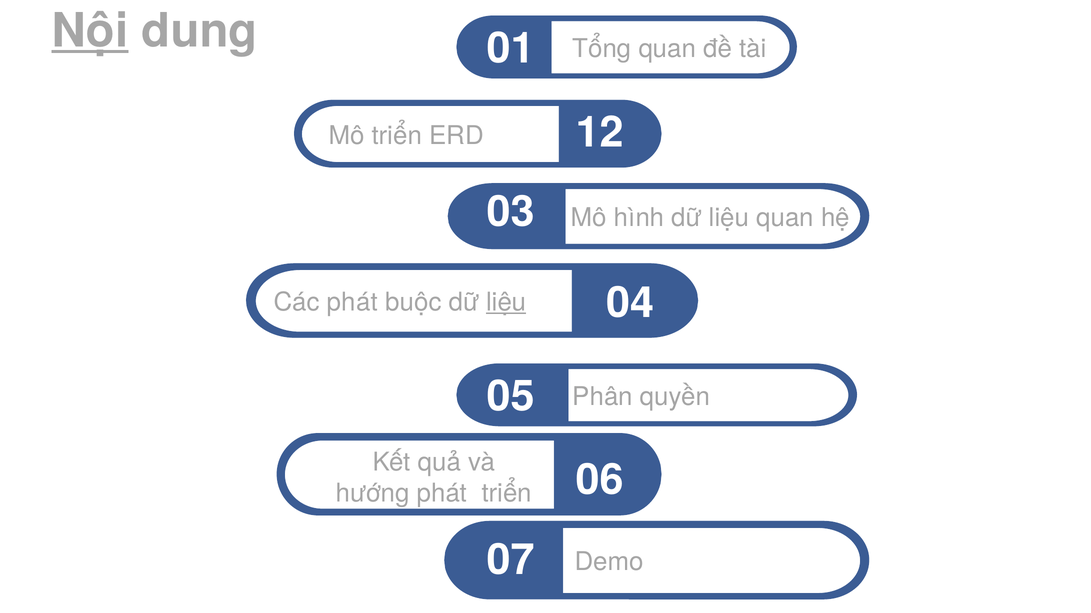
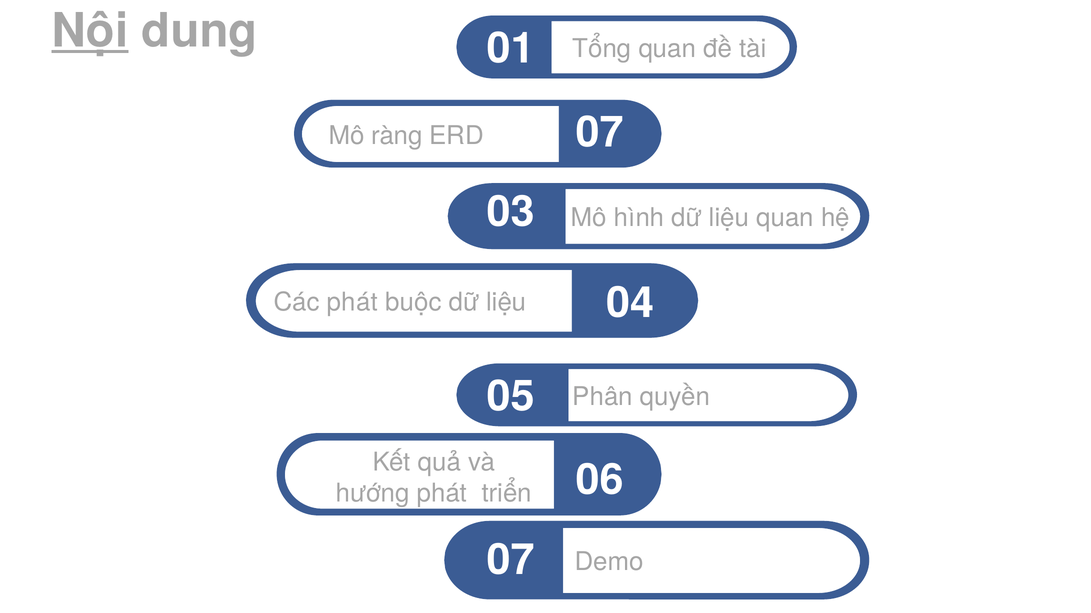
Mô triển: triển -> ràng
ERD 12: 12 -> 07
liệu at (506, 303) underline: present -> none
